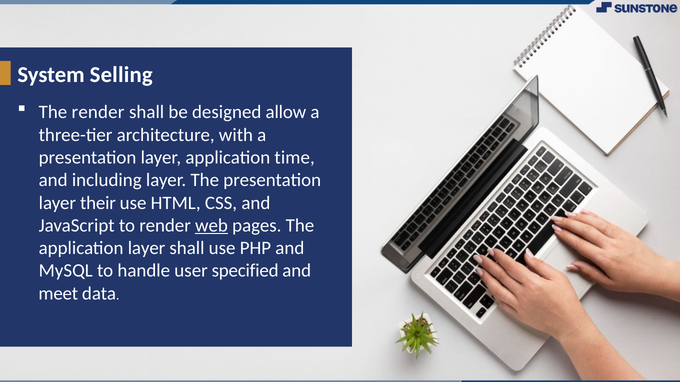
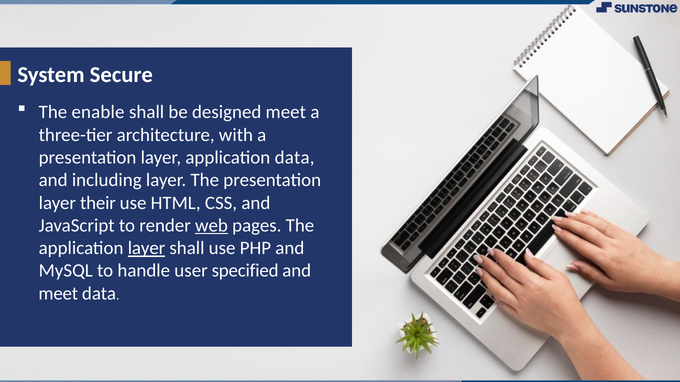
Selling: Selling -> Secure
The render: render -> enable
designed allow: allow -> meet
application time: time -> data
layer at (147, 248) underline: none -> present
